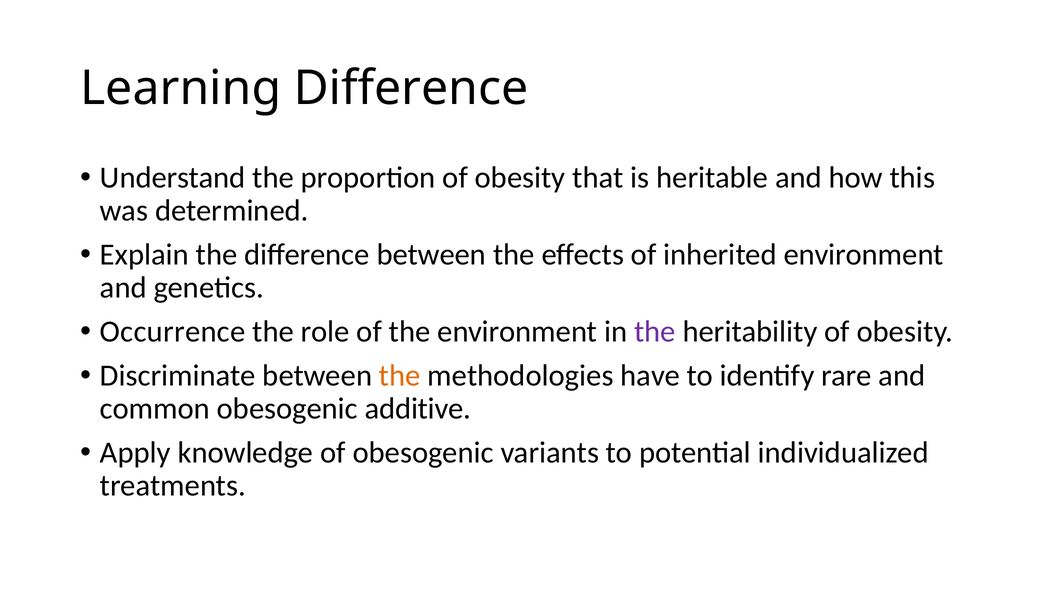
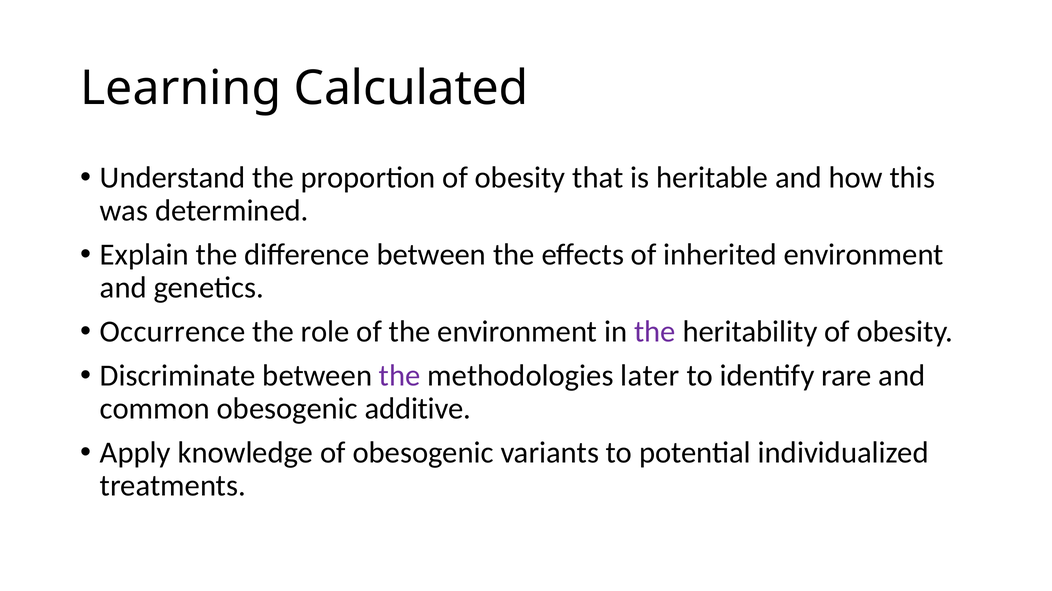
Learning Difference: Difference -> Calculated
the at (400, 376) colour: orange -> purple
have: have -> later
